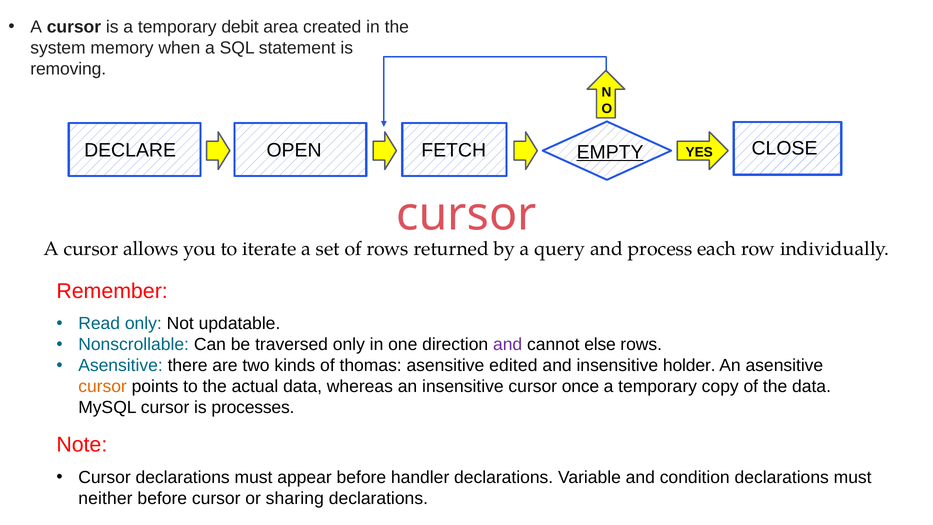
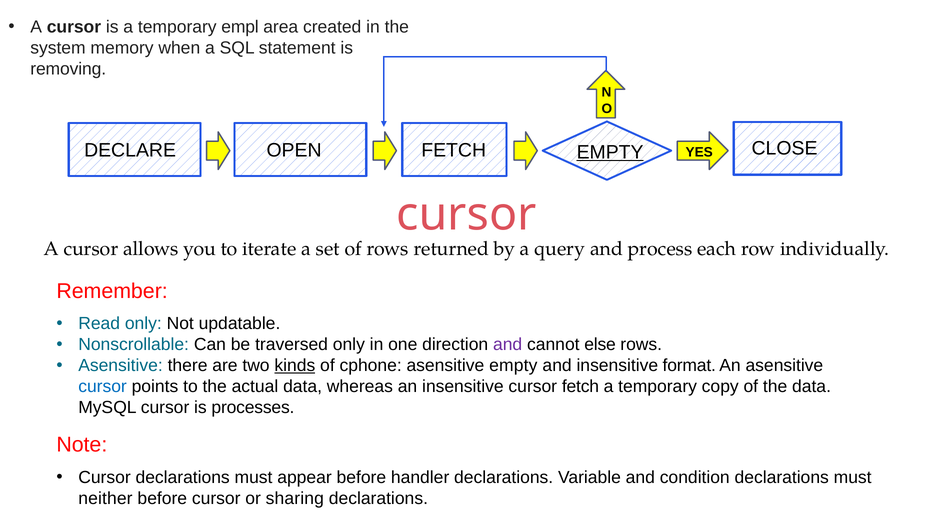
debit: debit -> empl
kinds underline: none -> present
thomas: thomas -> cphone
asensitive edited: edited -> empty
holder: holder -> format
cursor at (103, 387) colour: orange -> blue
cursor once: once -> fetch
